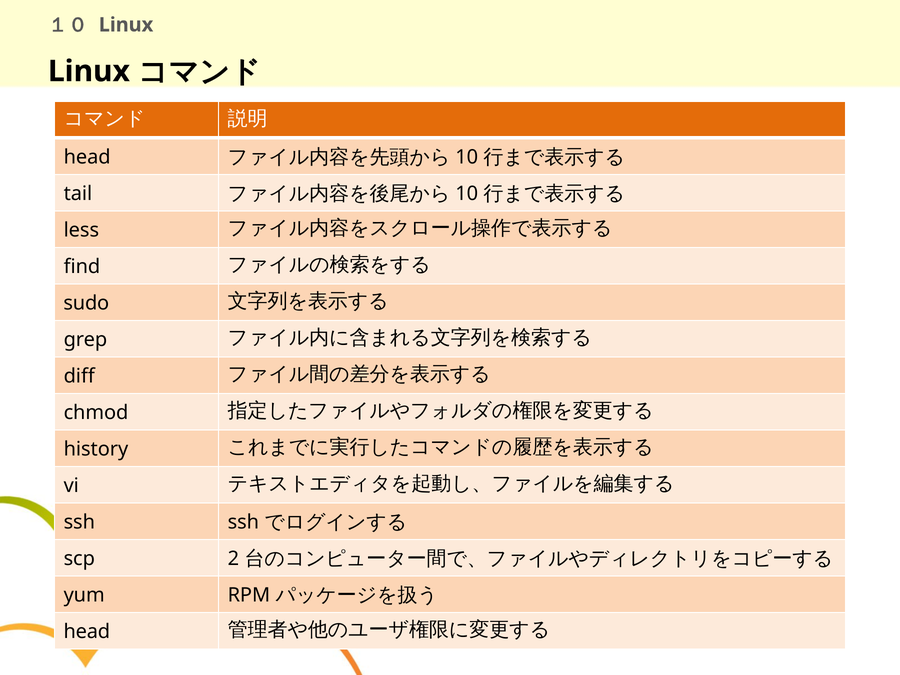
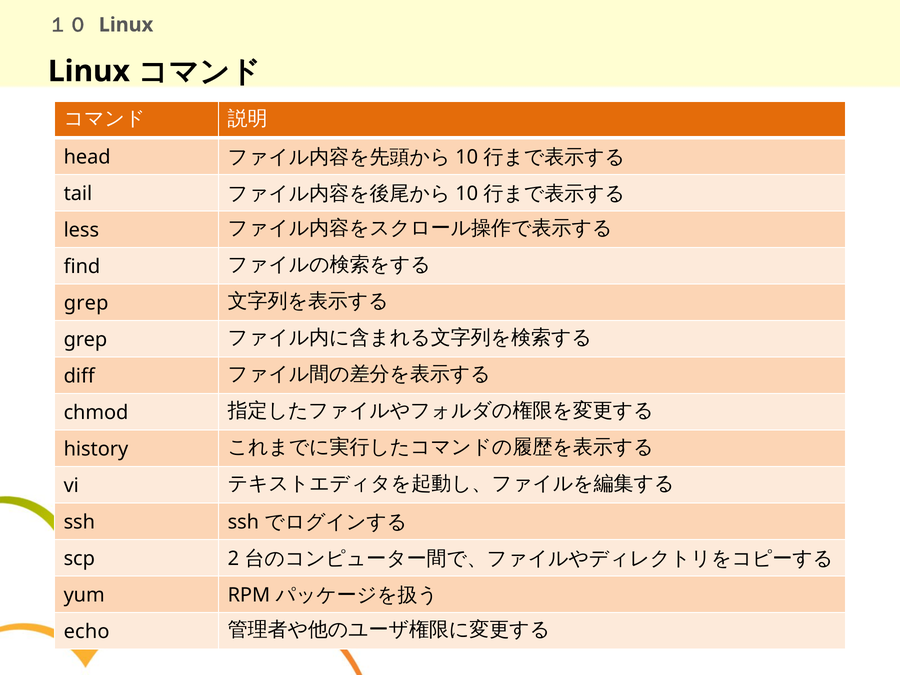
sudo at (86, 303): sudo -> grep
head at (87, 632): head -> echo
